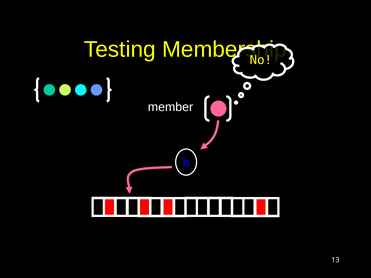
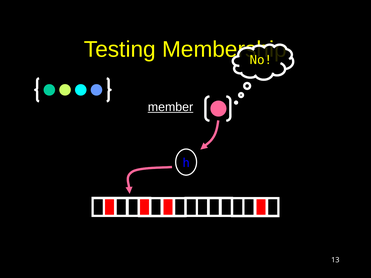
member underline: none -> present
